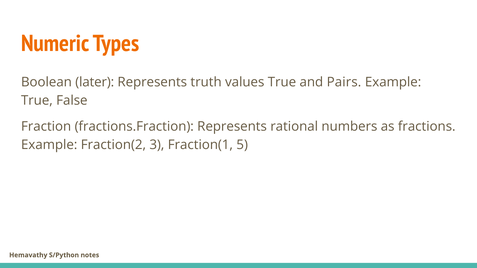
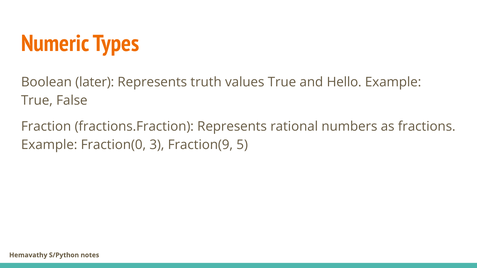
Pairs: Pairs -> Hello
Fraction(2: Fraction(2 -> Fraction(0
Fraction(1: Fraction(1 -> Fraction(9
